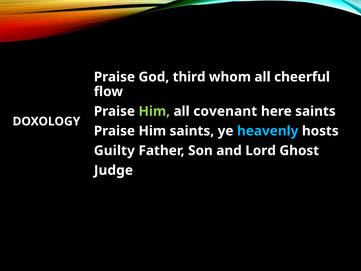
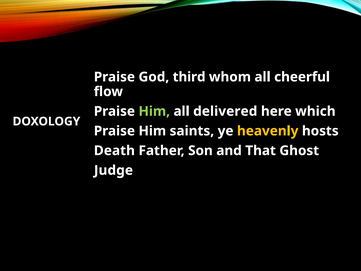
covenant: covenant -> delivered
here saints: saints -> which
heavenly colour: light blue -> yellow
Guilty: Guilty -> Death
Lord: Lord -> That
